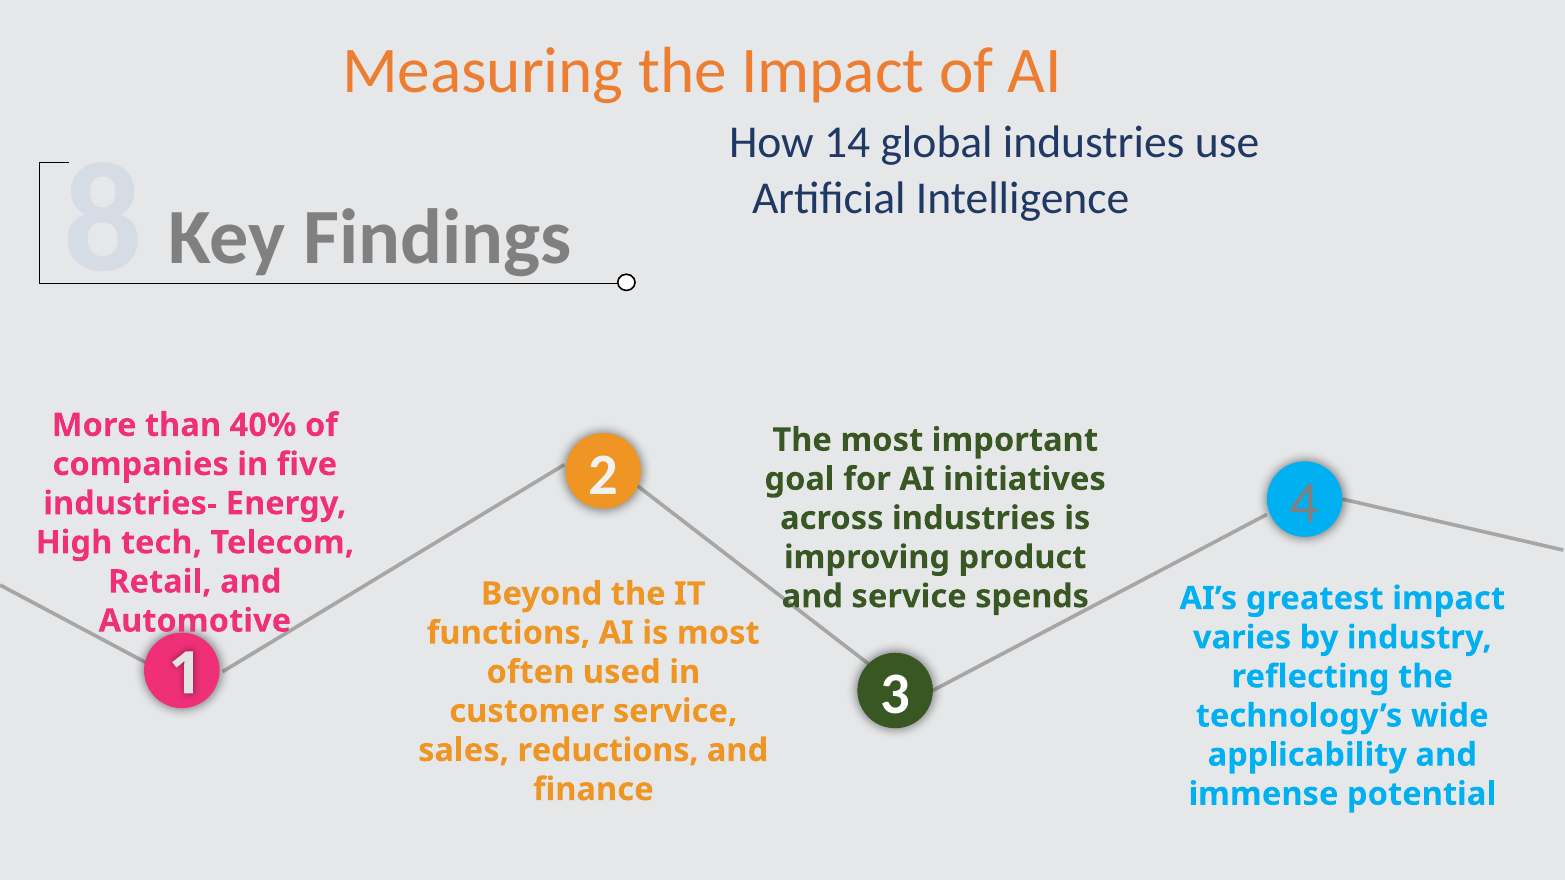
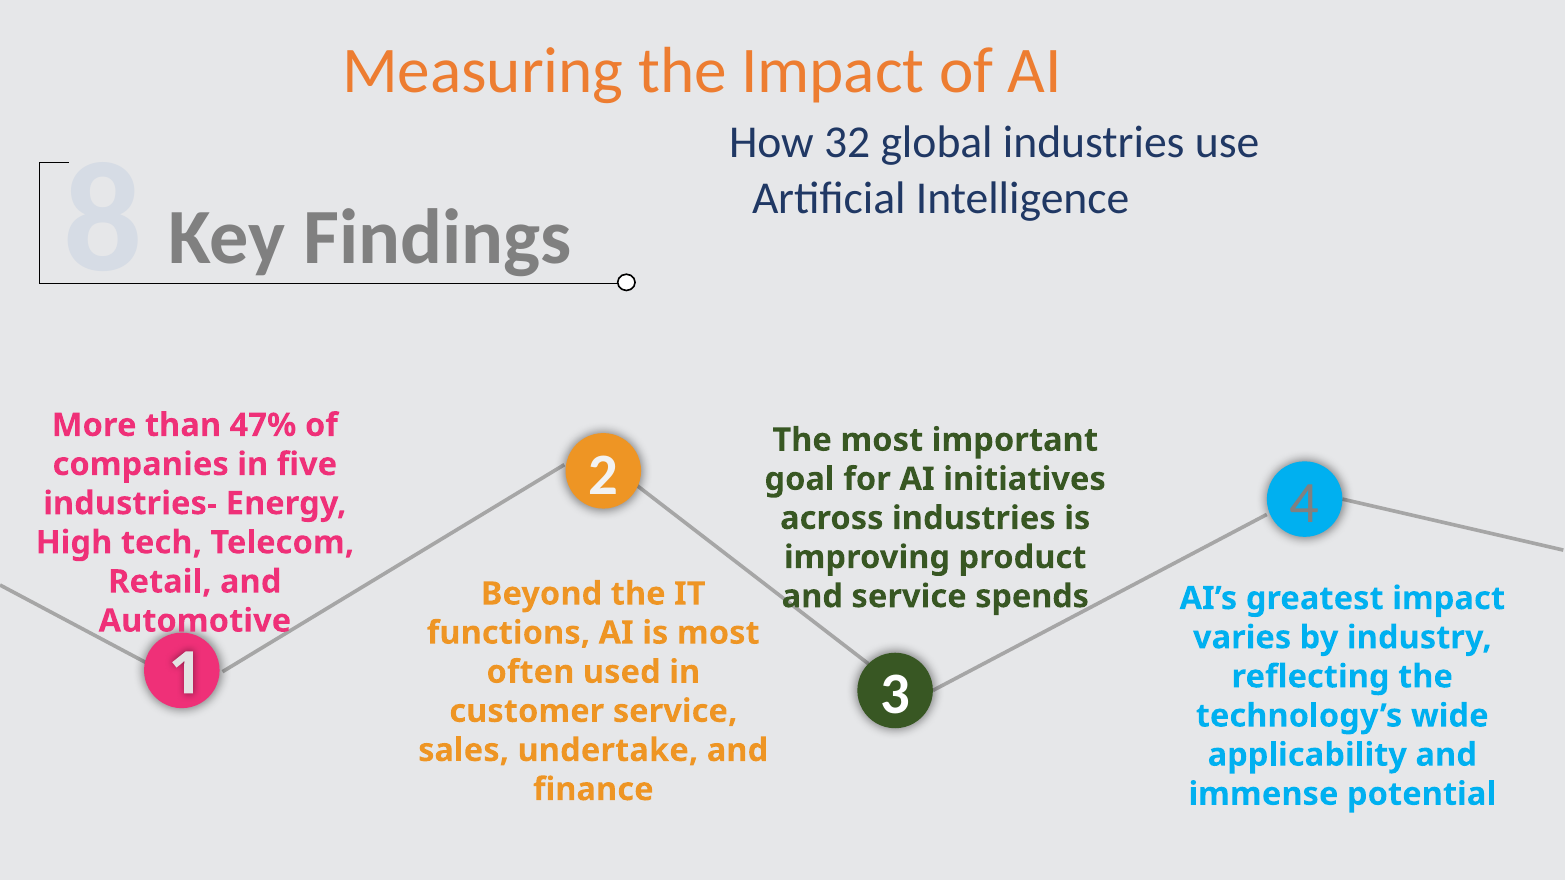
14: 14 -> 32
40%: 40% -> 47%
reductions: reductions -> undertake
